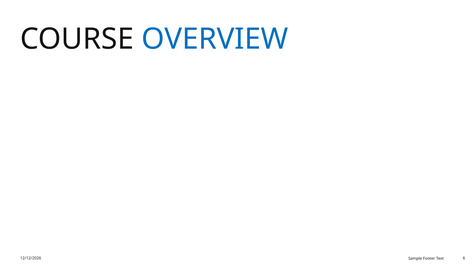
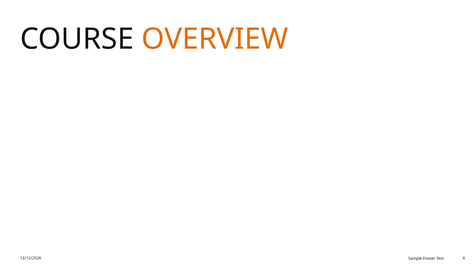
OVERVIEW colour: blue -> orange
